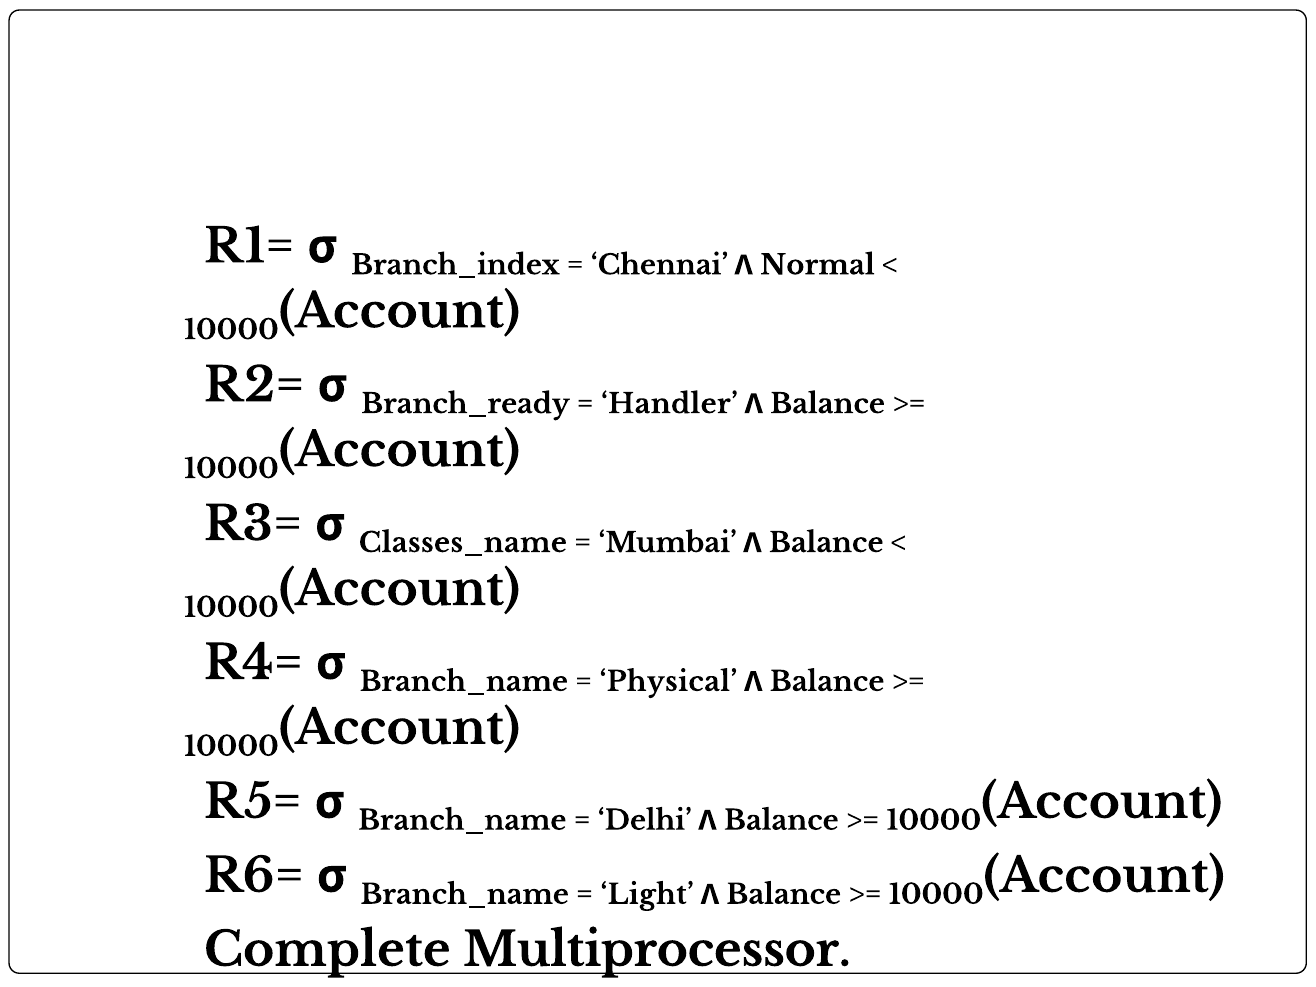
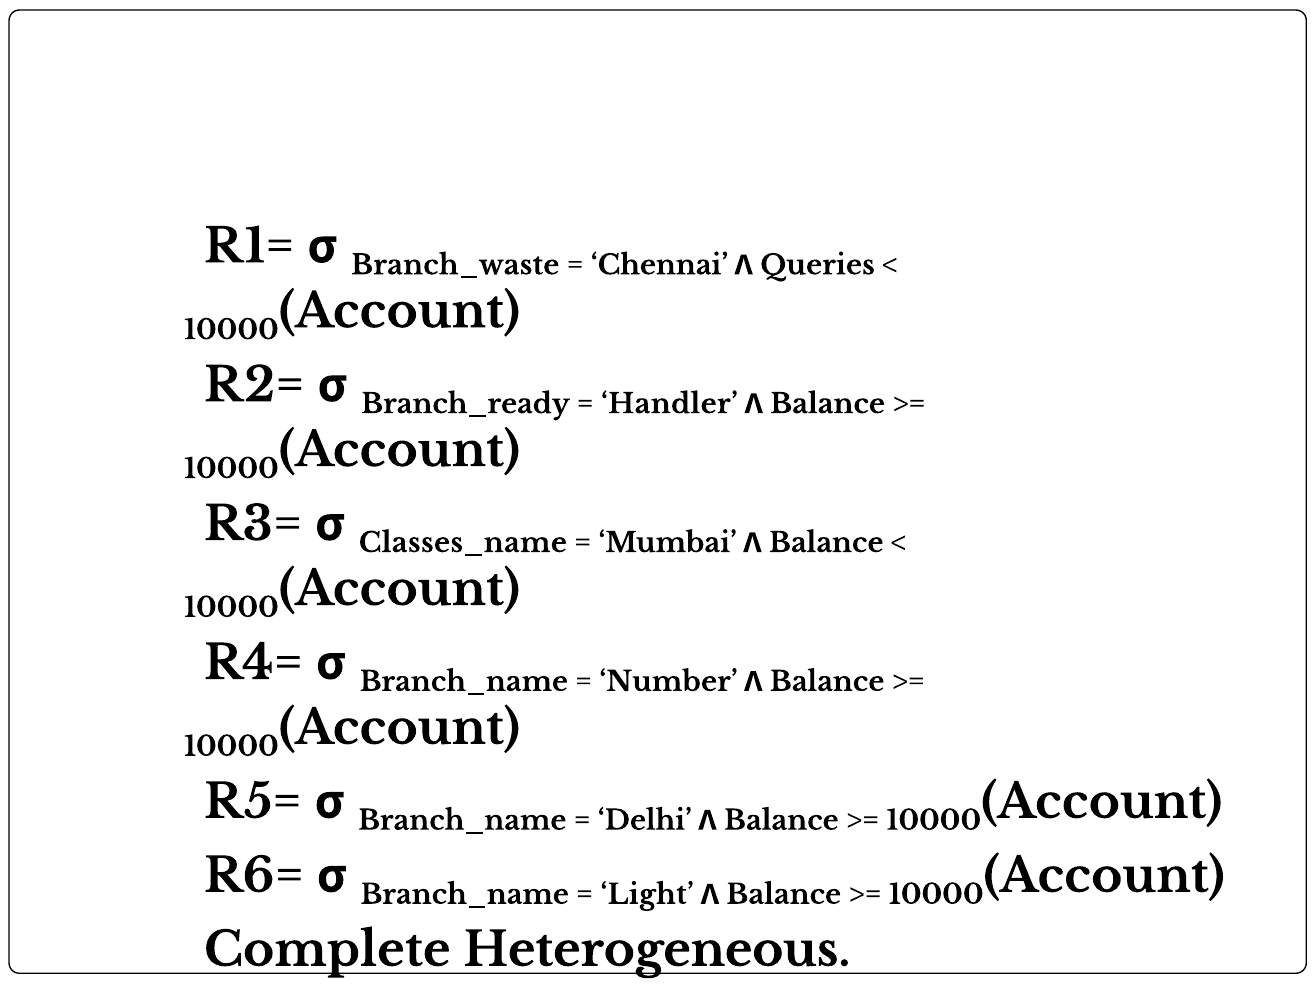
Branch_index: Branch_index -> Branch_waste
Normal: Normal -> Queries
Physical: Physical -> Number
Multiprocessor: Multiprocessor -> Heterogeneous
